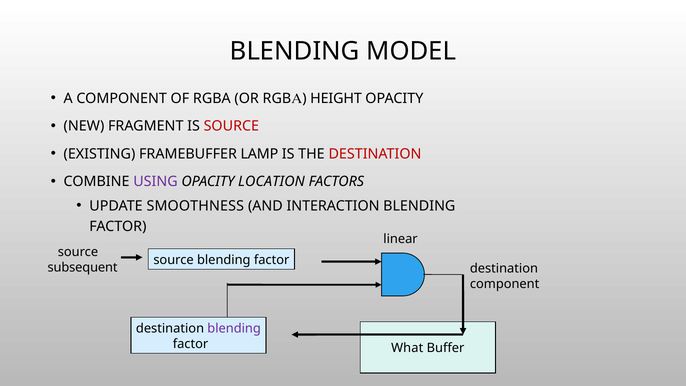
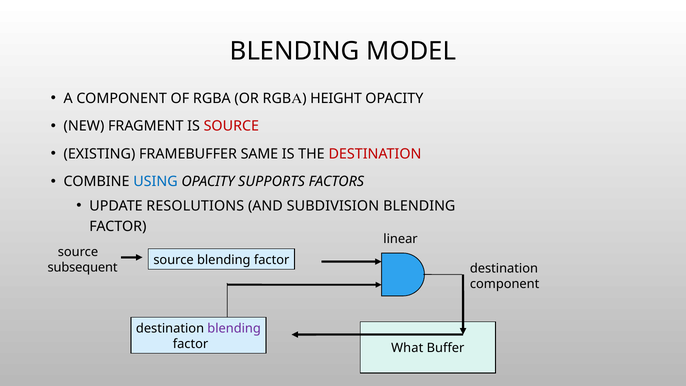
LAMP: LAMP -> SAME
USING colour: purple -> blue
LOCATION: LOCATION -> SUPPORTS
SMOOTHNESS: SMOOTHNESS -> RESOLUTIONS
INTERACTION: INTERACTION -> SUBDIVISION
